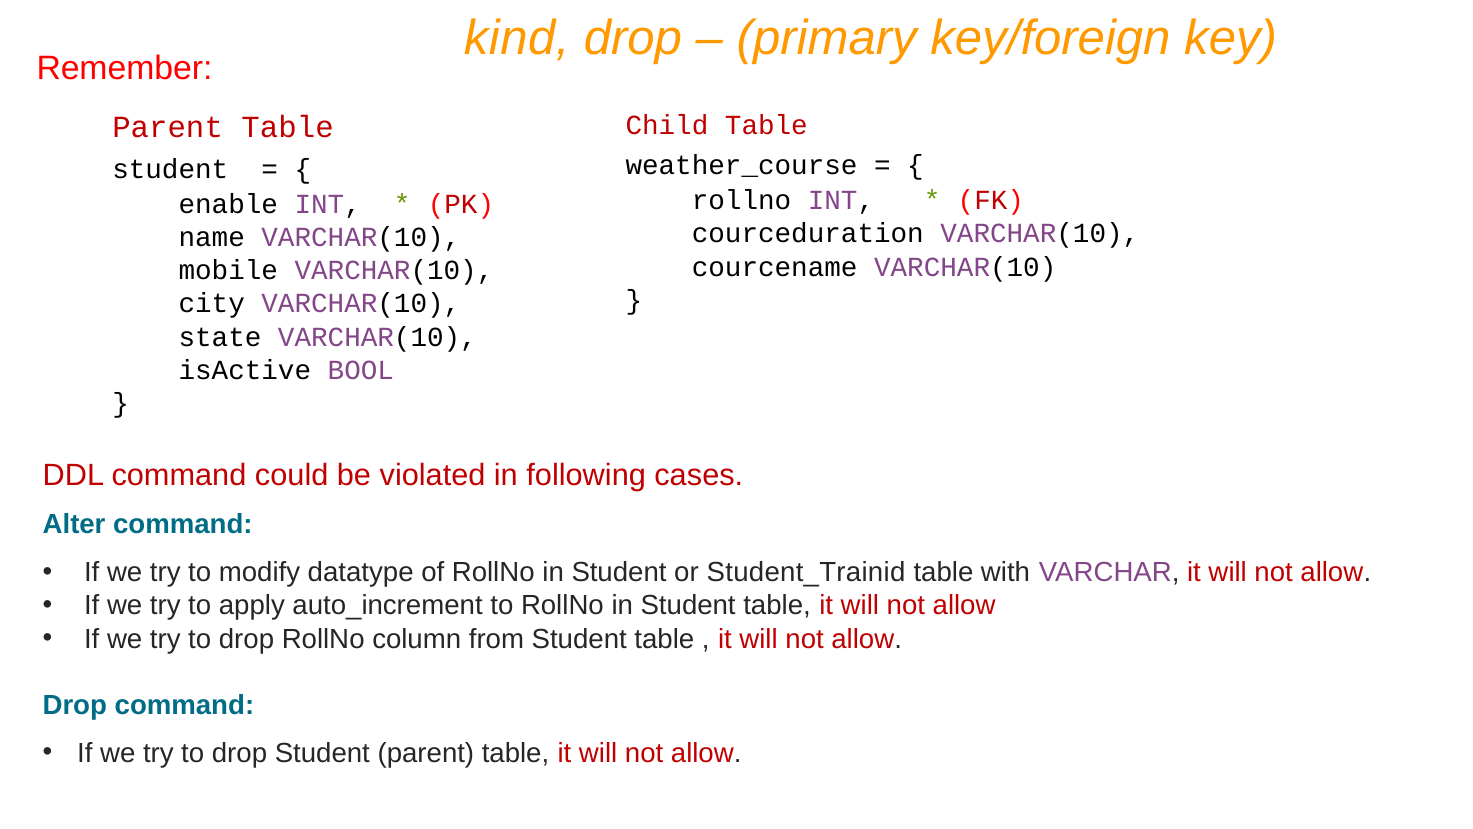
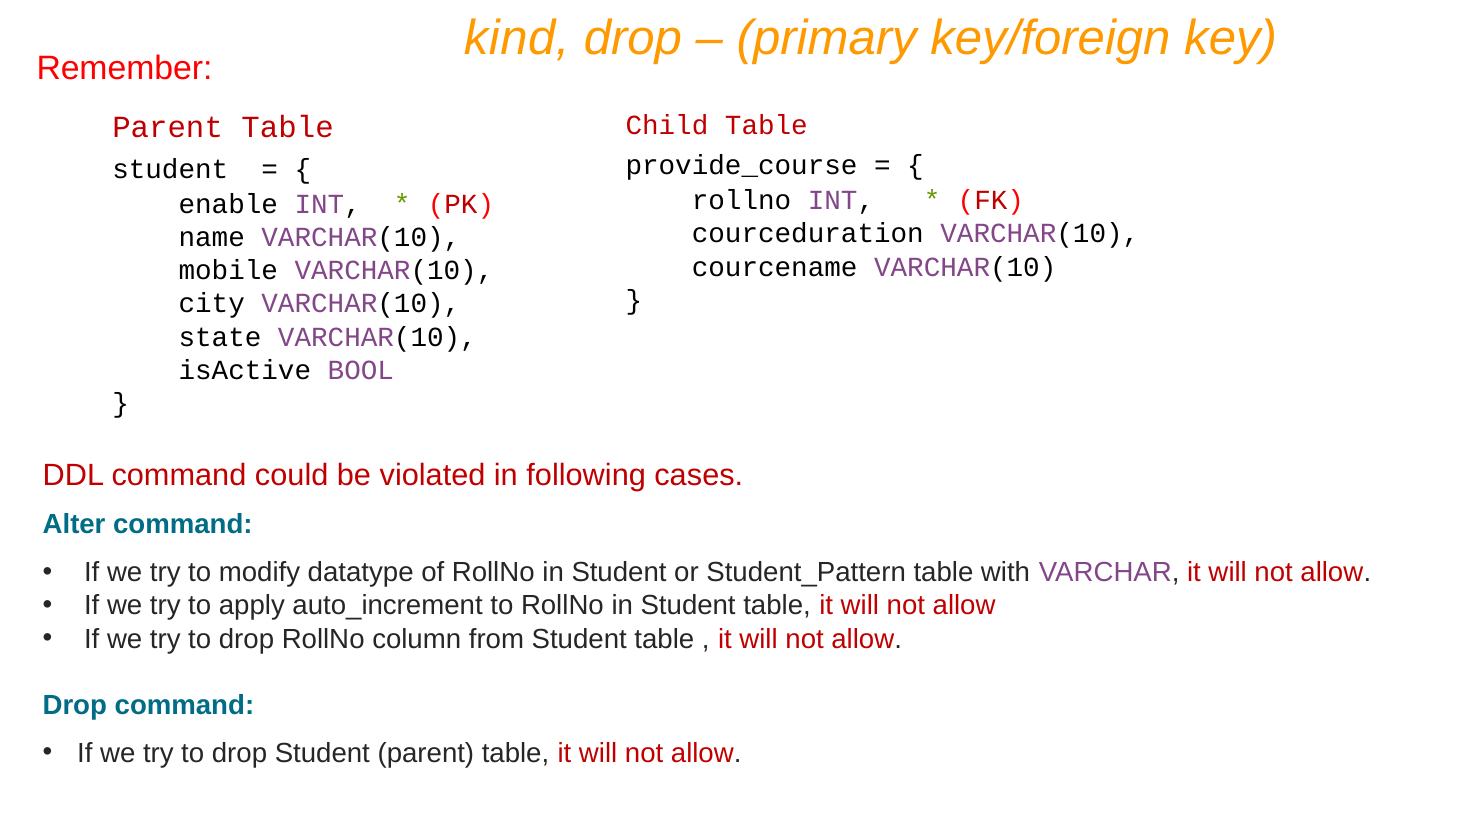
weather_course: weather_course -> provide_course
Student_Trainid: Student_Trainid -> Student_Pattern
